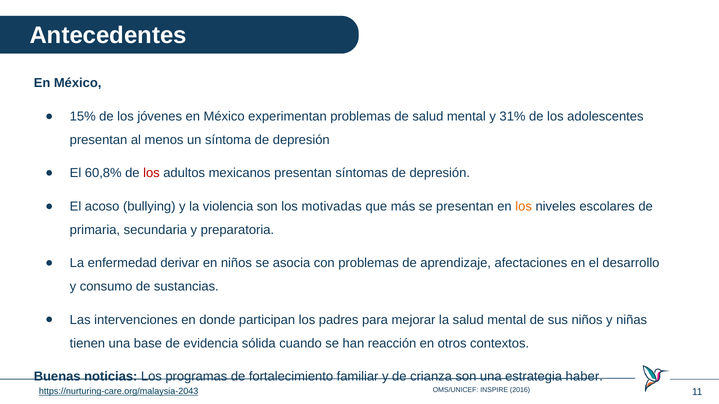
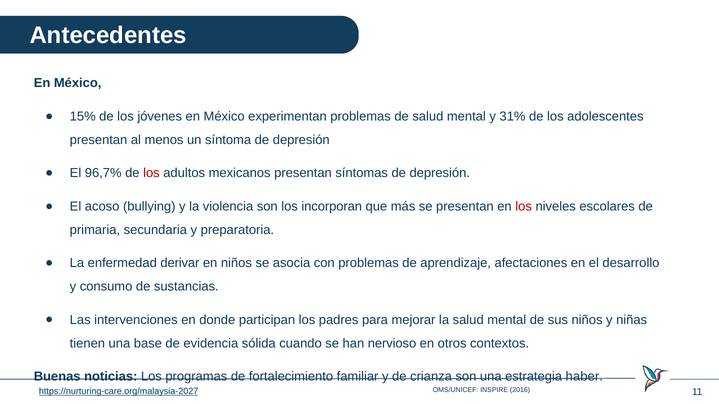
60,8%: 60,8% -> 96,7%
motivadas: motivadas -> incorporan
los at (524, 207) colour: orange -> red
reacción: reacción -> nervioso
https://nurturing-care.org/malaysia-2043: https://nurturing-care.org/malaysia-2043 -> https://nurturing-care.org/malaysia-2027
